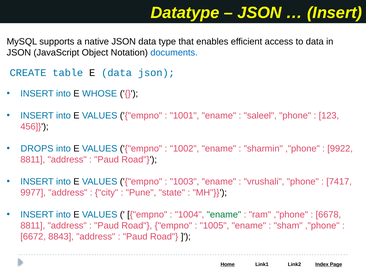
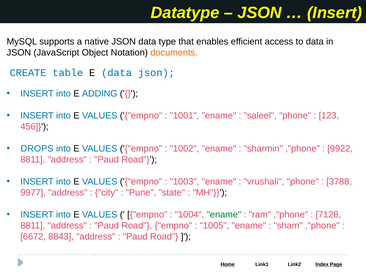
documents colour: blue -> orange
WHOSE: WHOSE -> ADDING
7417: 7417 -> 3788
6678: 6678 -> 7128
